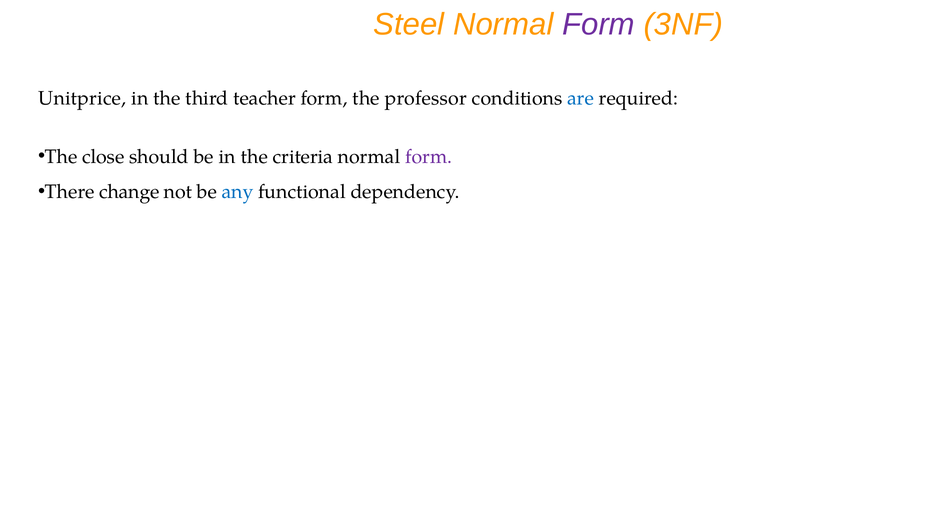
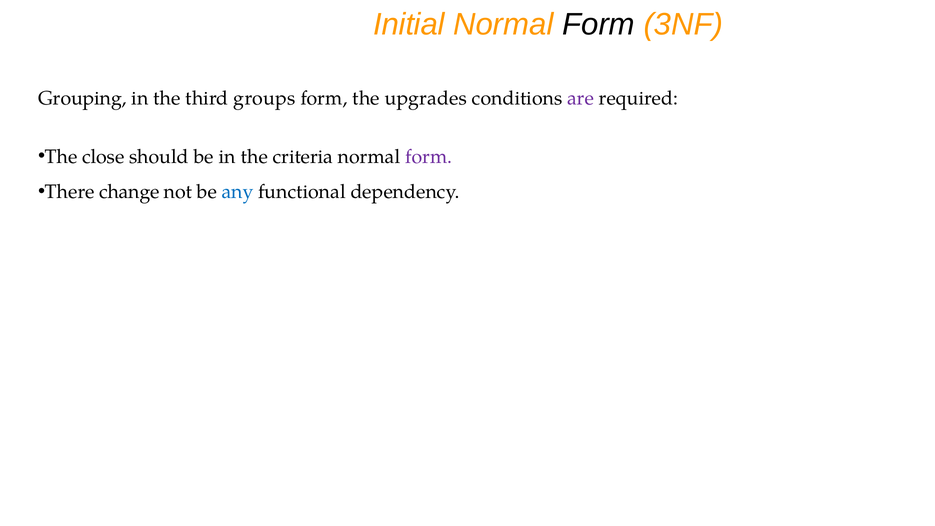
Steel: Steel -> Initial
Form at (599, 24) colour: purple -> black
Unitprice: Unitprice -> Grouping
teacher: teacher -> groups
professor: professor -> upgrades
are colour: blue -> purple
